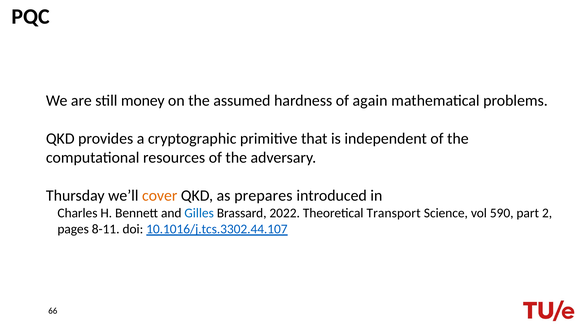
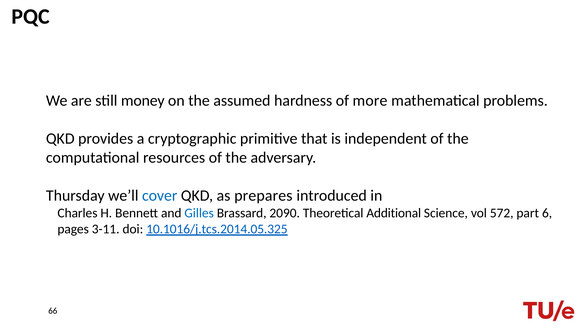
again: again -> more
cover colour: orange -> blue
2022: 2022 -> 2090
Transport: Transport -> Additional
590: 590 -> 572
2: 2 -> 6
8-11: 8-11 -> 3-11
10.1016/j.tcs.3302.44.107: 10.1016/j.tcs.3302.44.107 -> 10.1016/j.tcs.2014.05.325
